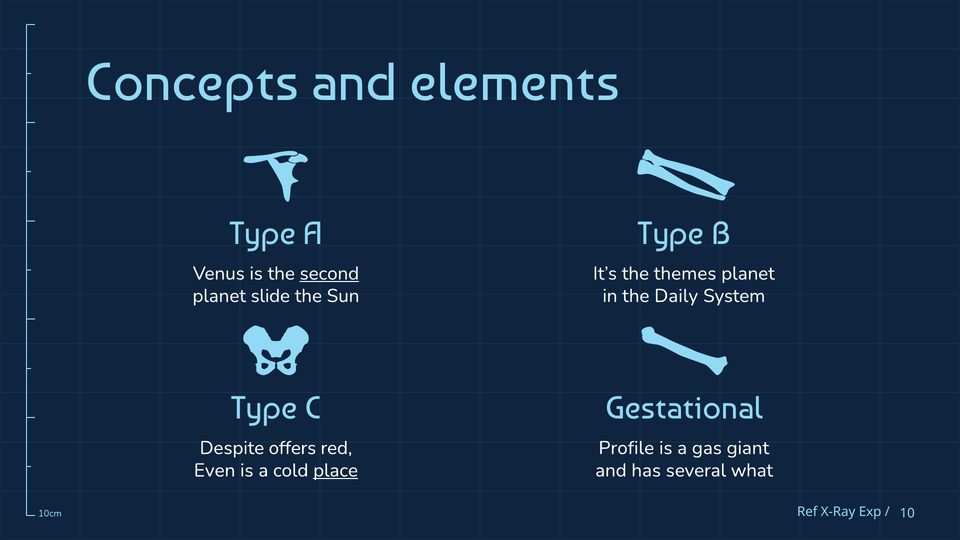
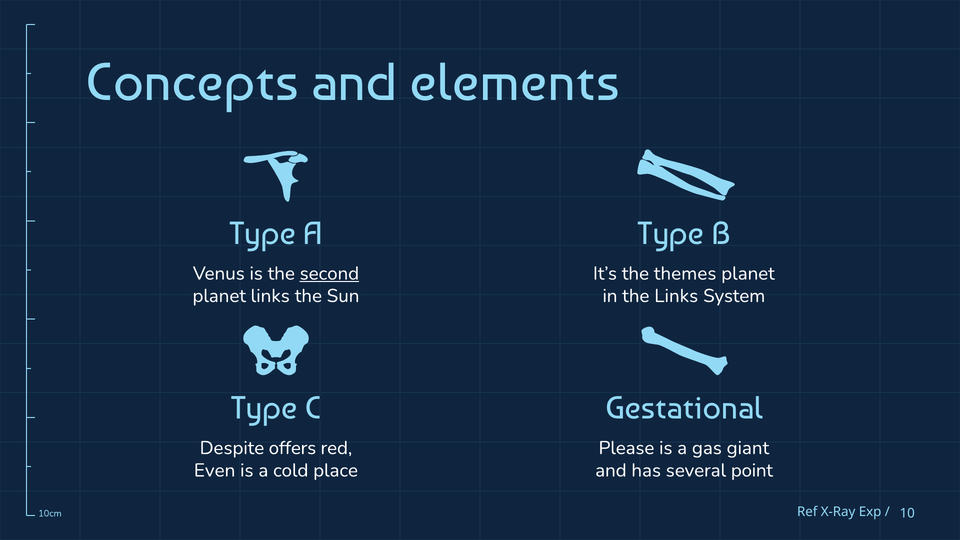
planet slide: slide -> links
the Daily: Daily -> Links
Profile: Profile -> Please
place underline: present -> none
what: what -> point
